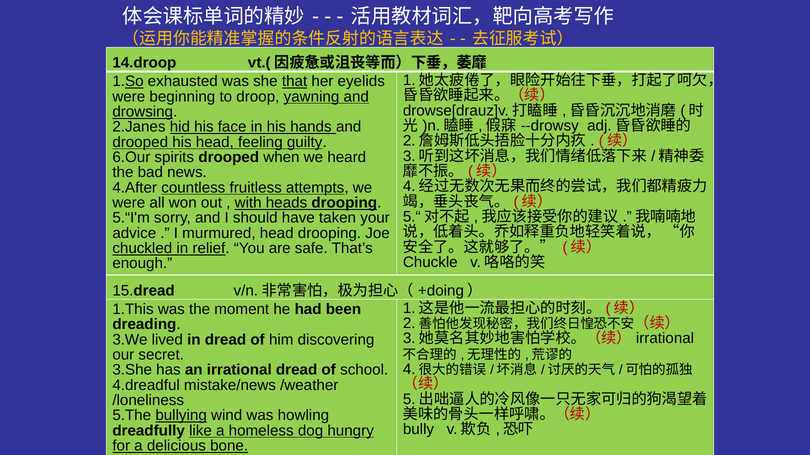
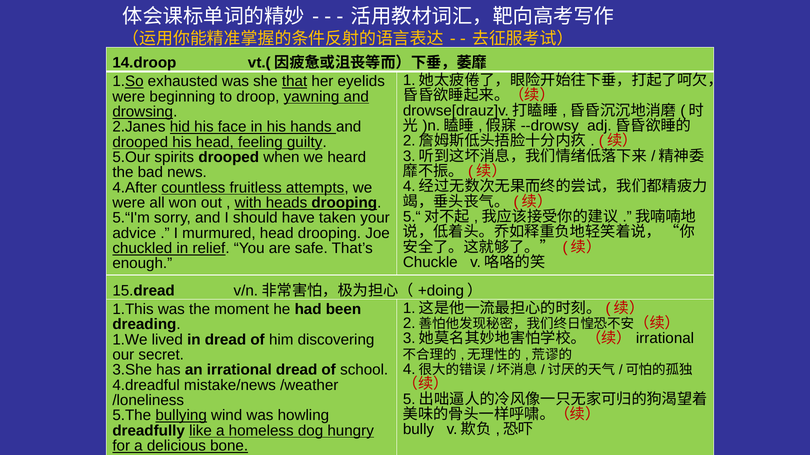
6.Our: 6.Our -> 5.Our
3.We: 3.We -> 1.We
